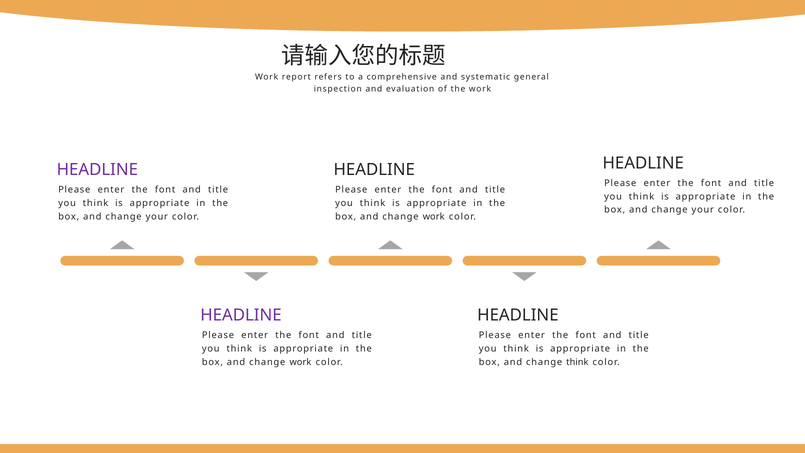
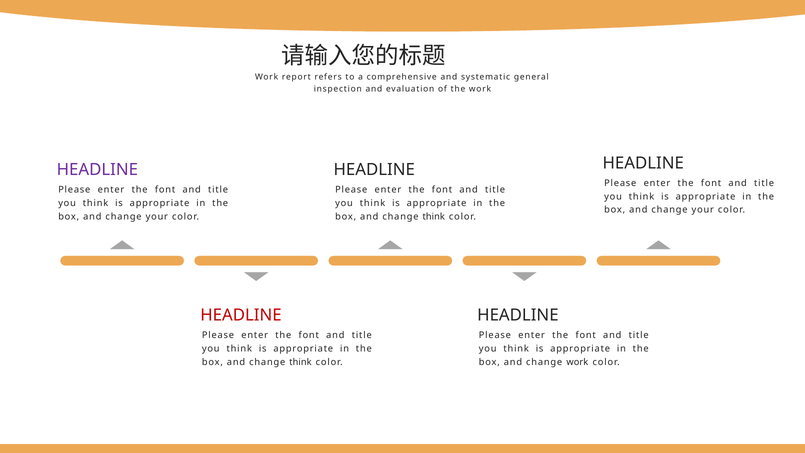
work at (434, 216): work -> think
HEADLINE at (241, 315) colour: purple -> red
work at (300, 362): work -> think
change think: think -> work
